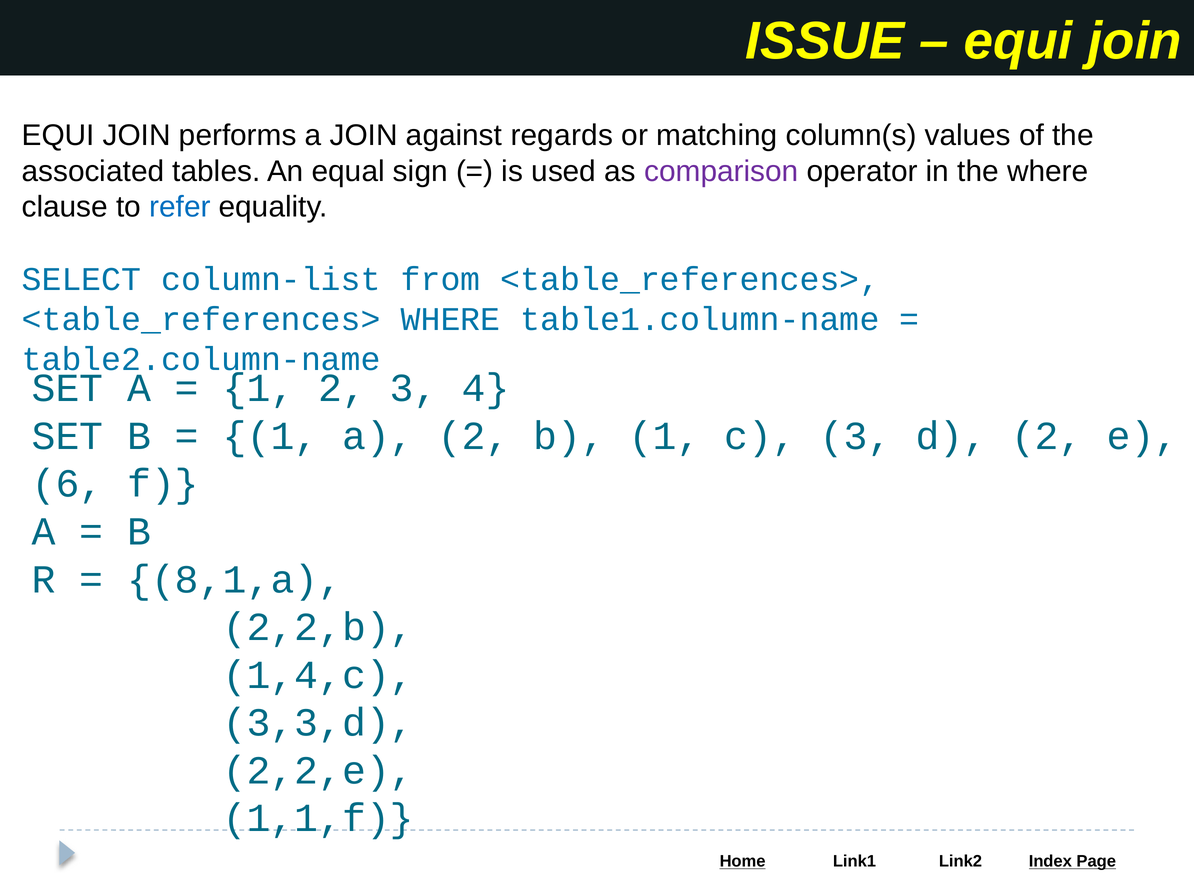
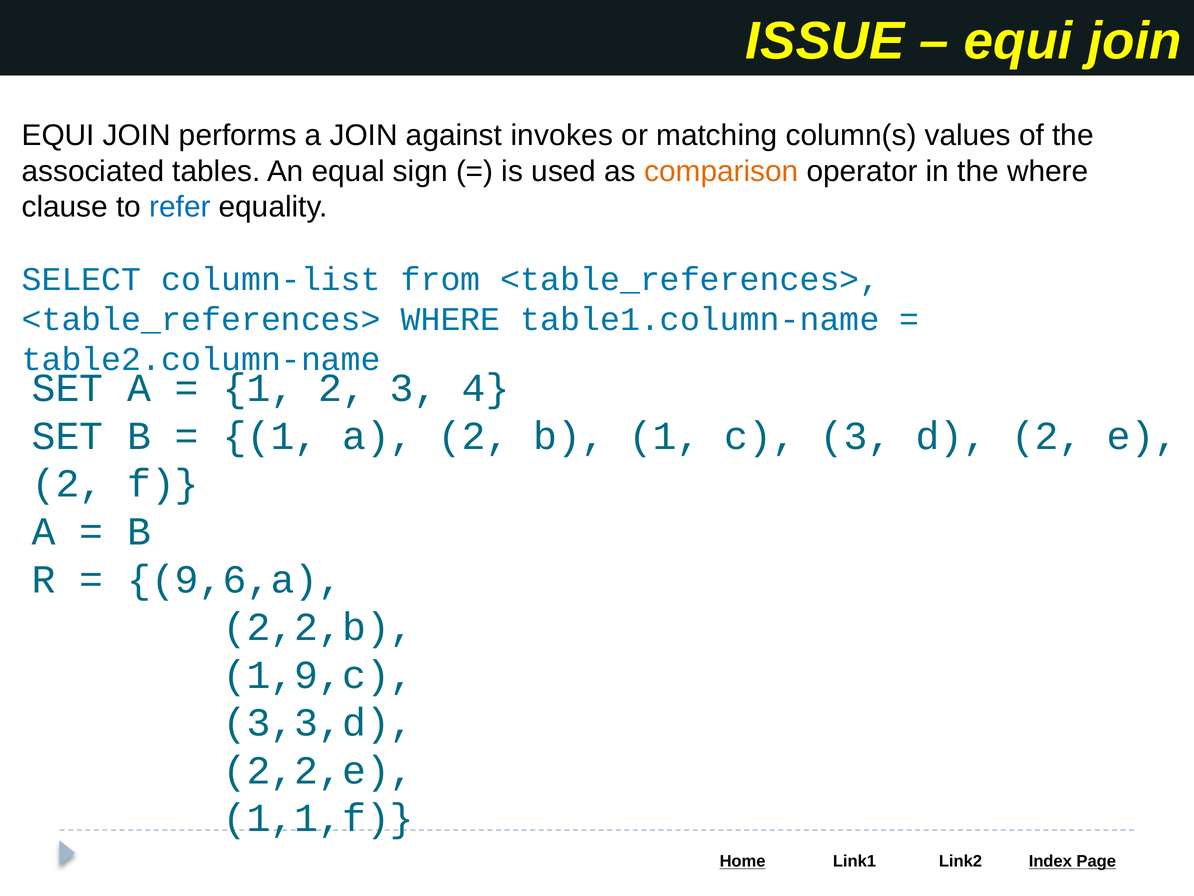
regards: regards -> invokes
comparison colour: purple -> orange
6 at (67, 484): 6 -> 2
8,1,a: 8,1,a -> 9,6,a
1,4,c: 1,4,c -> 1,9,c
